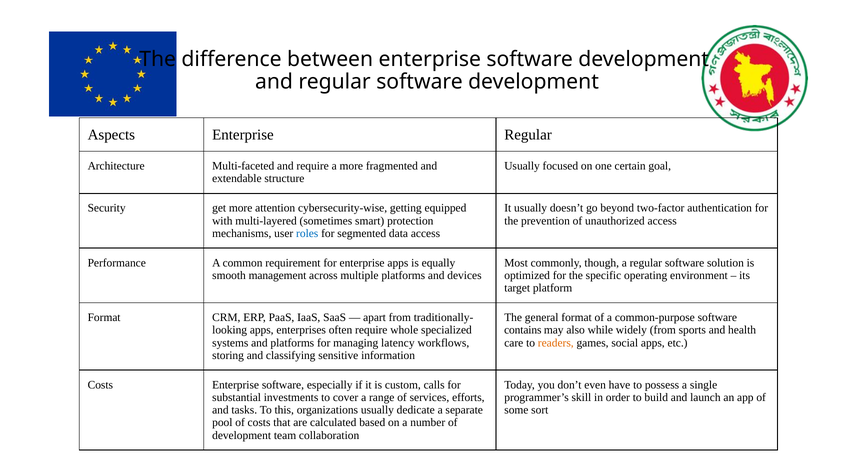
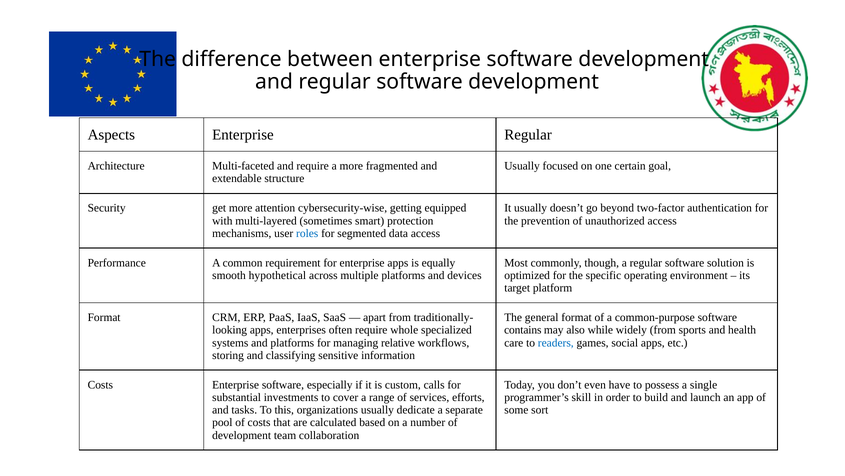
management: management -> hypothetical
latency: latency -> relative
readers colour: orange -> blue
